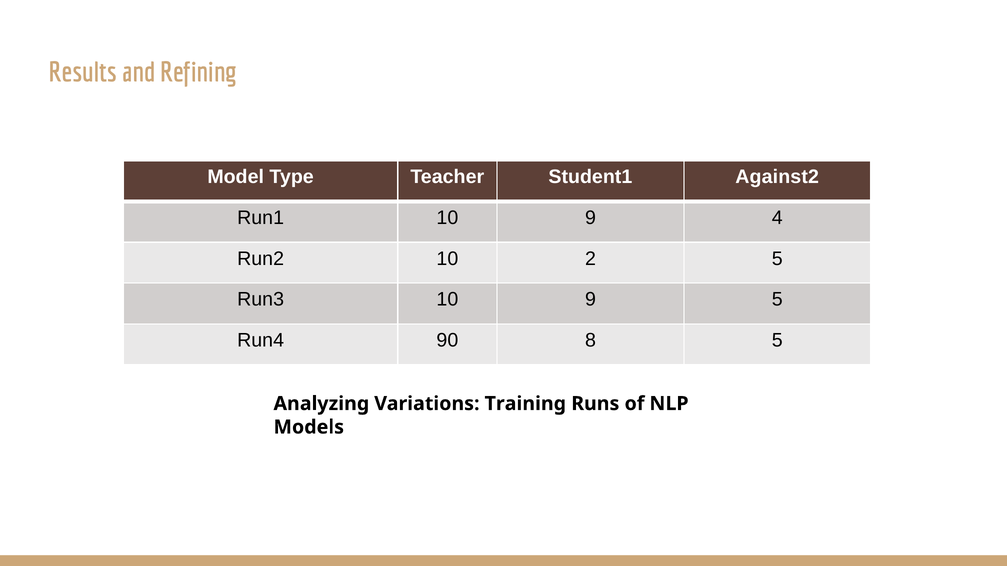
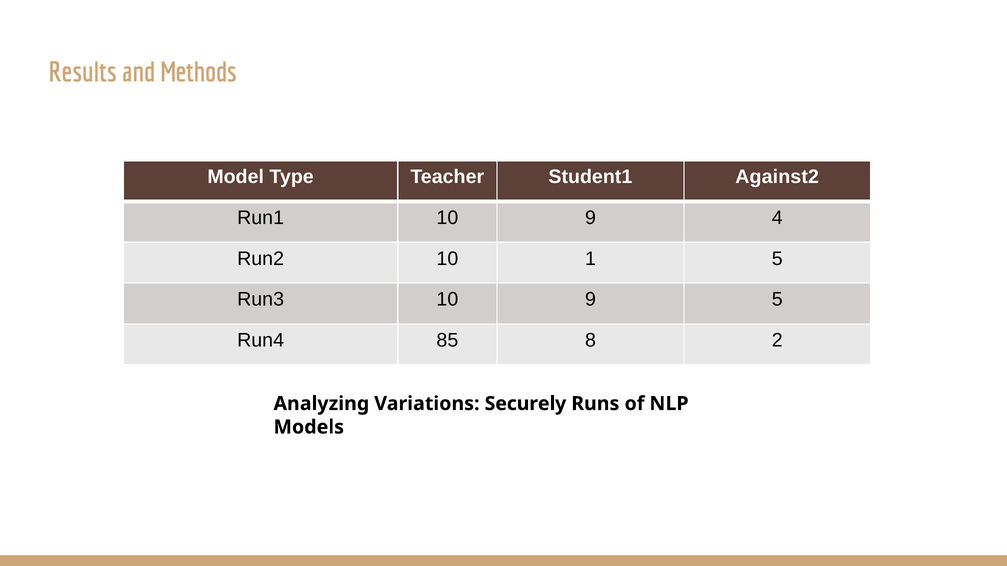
Refining: Refining -> Methods
2: 2 -> 1
90: 90 -> 85
8 5: 5 -> 2
Training: Training -> Securely
